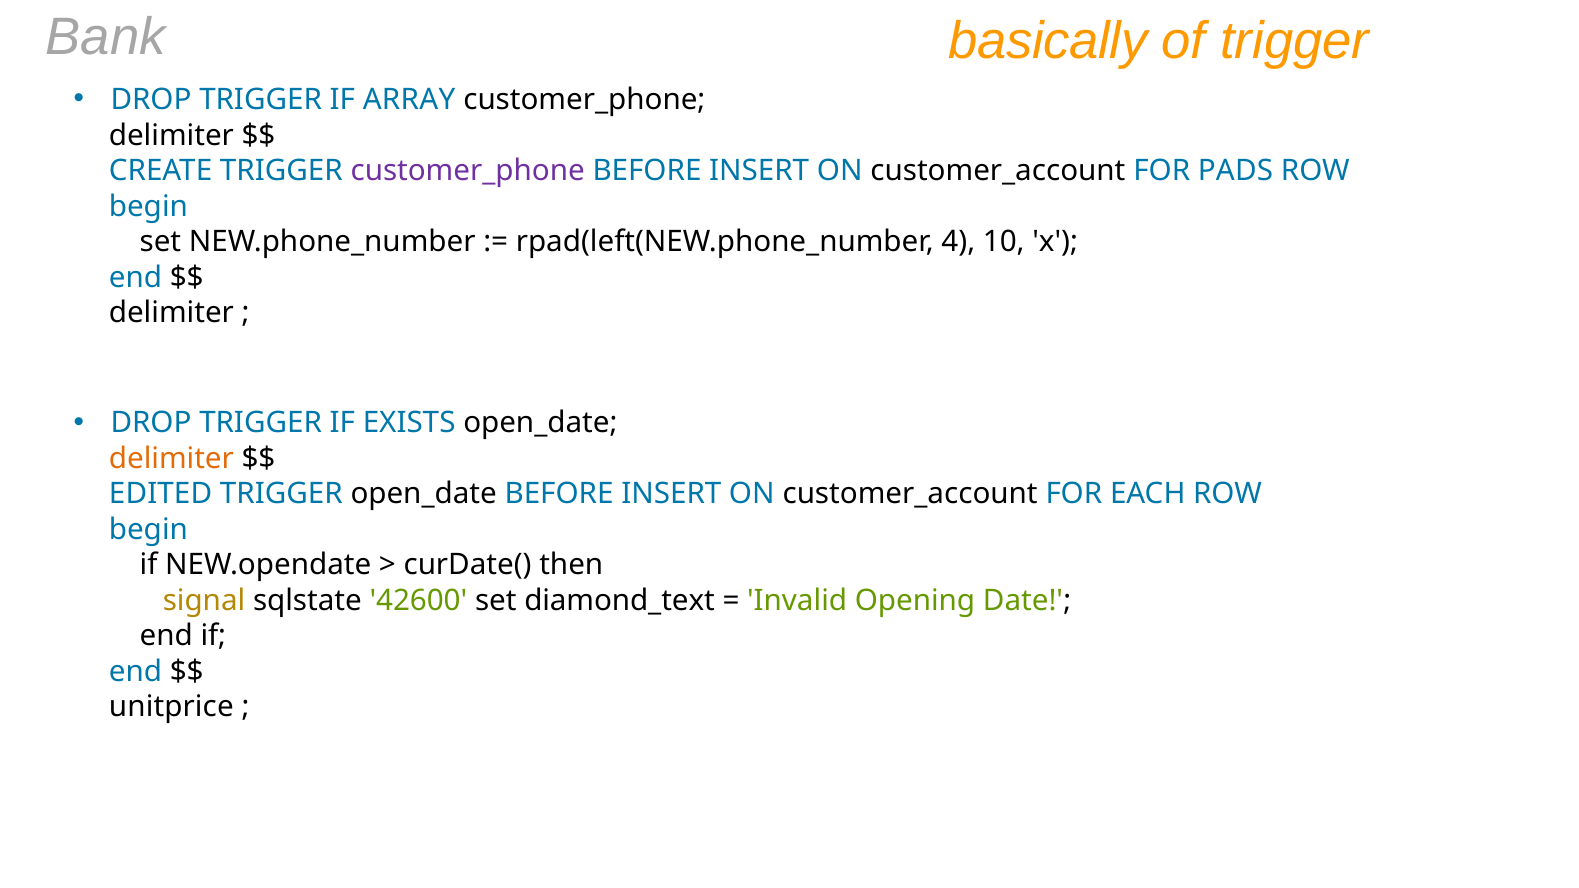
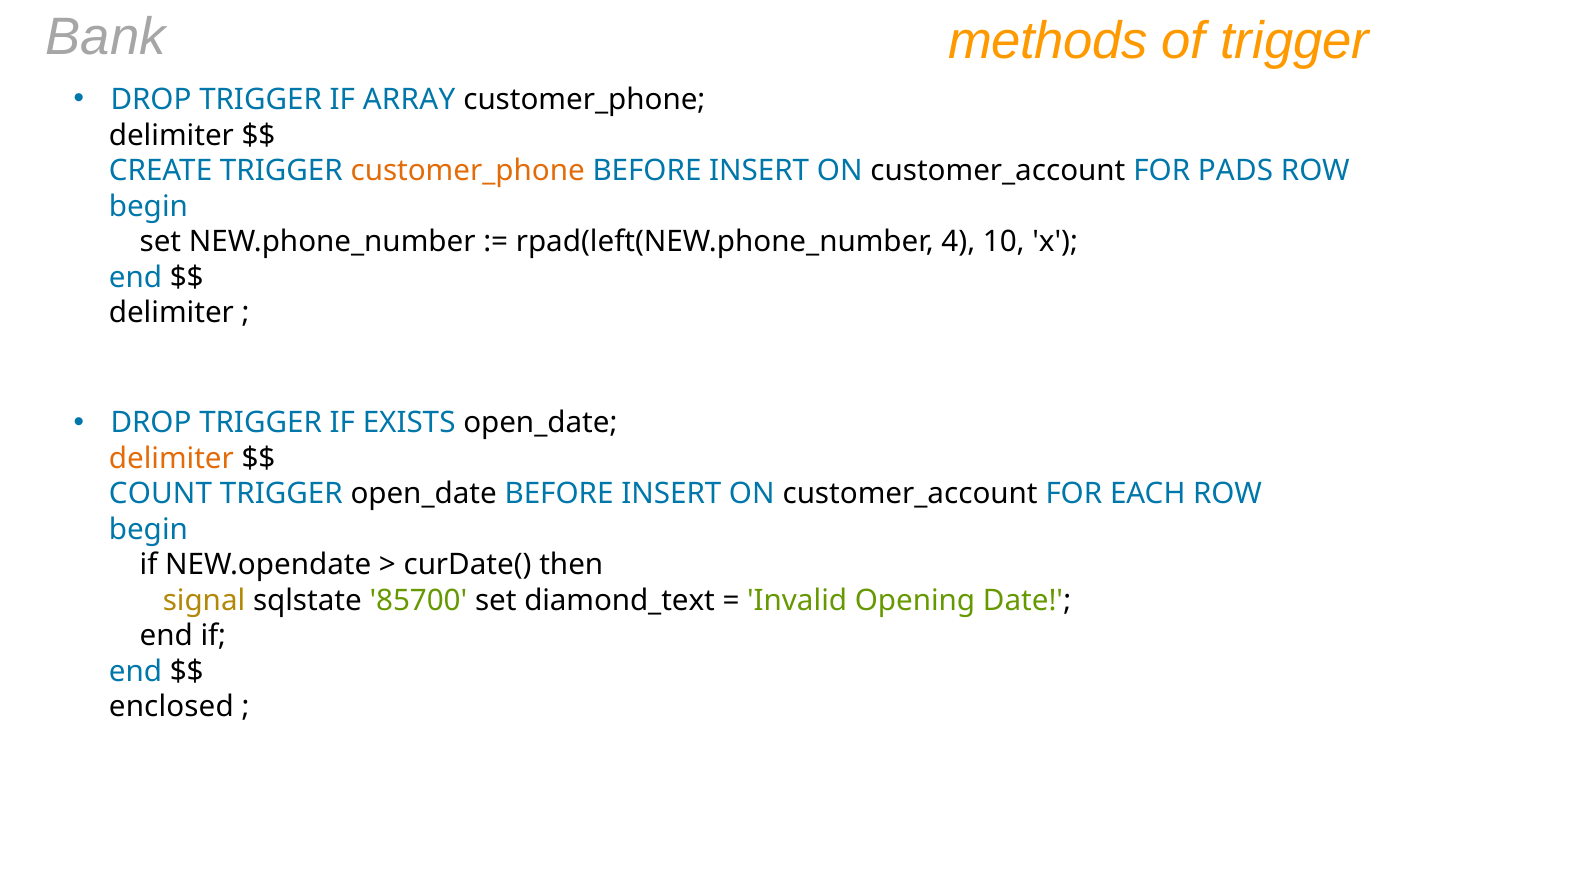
basically: basically -> methods
customer_phone at (468, 171) colour: purple -> orange
EDITED: EDITED -> COUNT
42600: 42600 -> 85700
unitprice: unitprice -> enclosed
